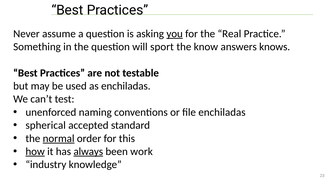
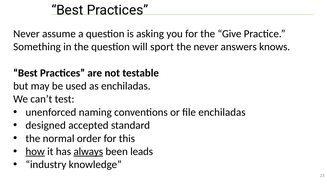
you underline: present -> none
Real: Real -> Give
the know: know -> never
spherical: spherical -> designed
normal underline: present -> none
work: work -> leads
